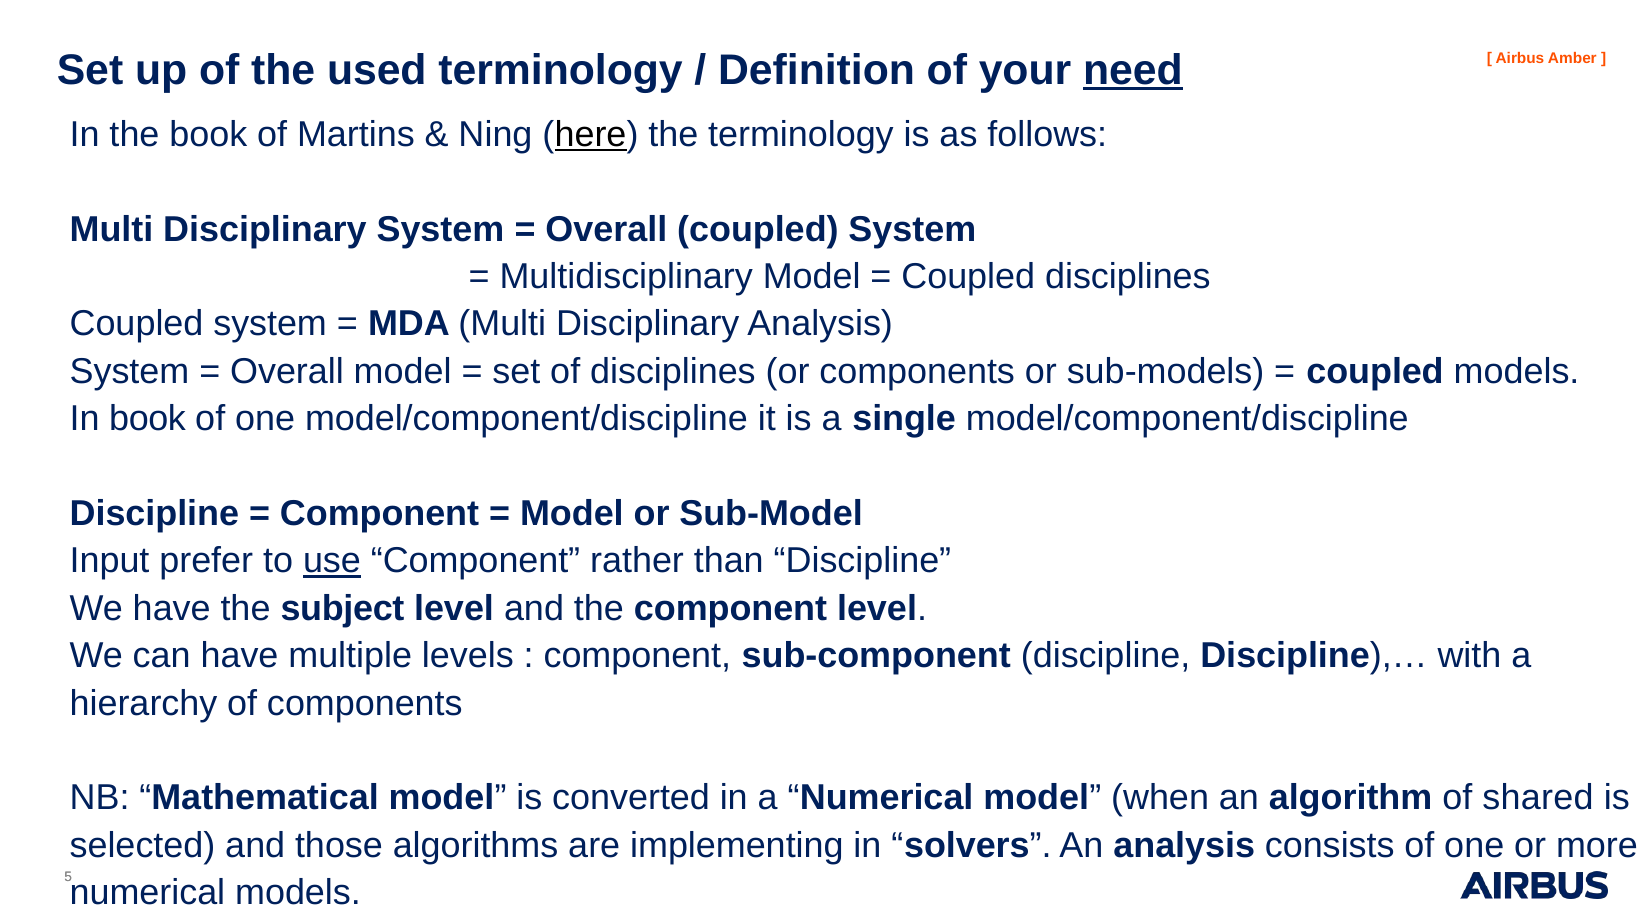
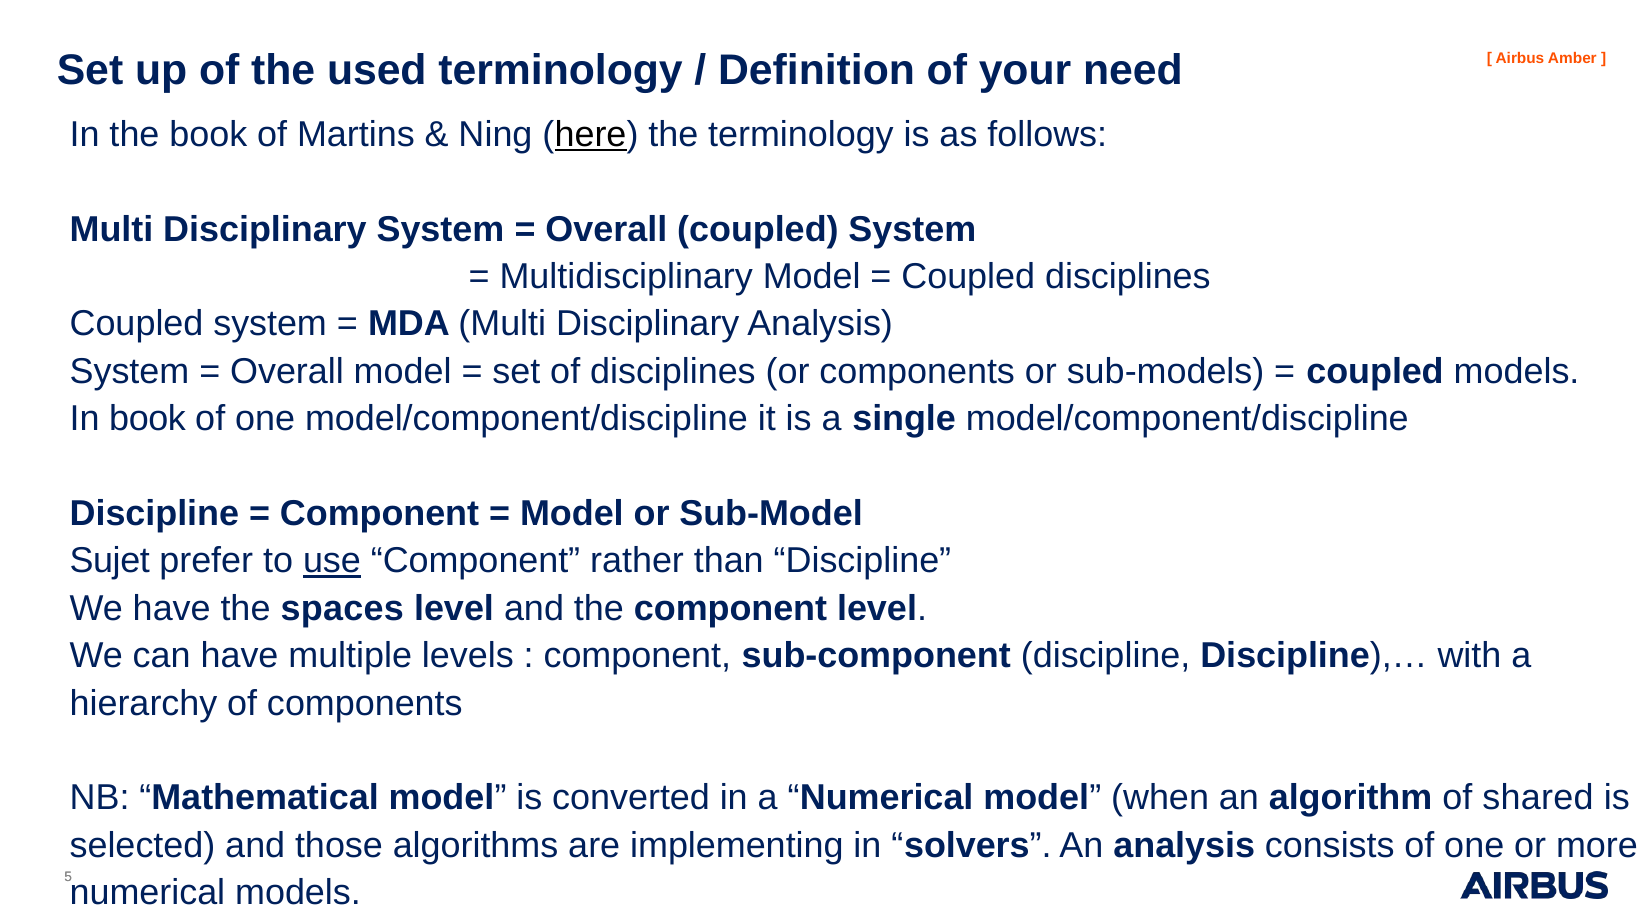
need underline: present -> none
Input: Input -> Sujet
subject: subject -> spaces
